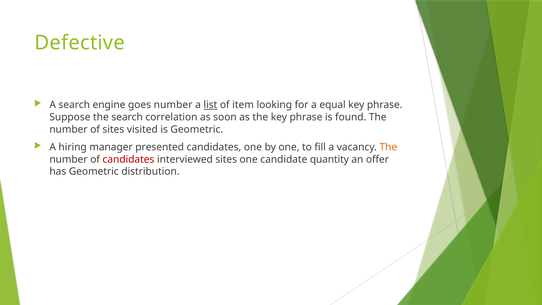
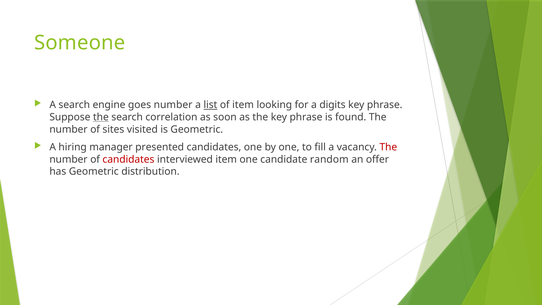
Defective: Defective -> Someone
equal: equal -> digits
the at (101, 117) underline: none -> present
The at (388, 147) colour: orange -> red
interviewed sites: sites -> item
quantity: quantity -> random
